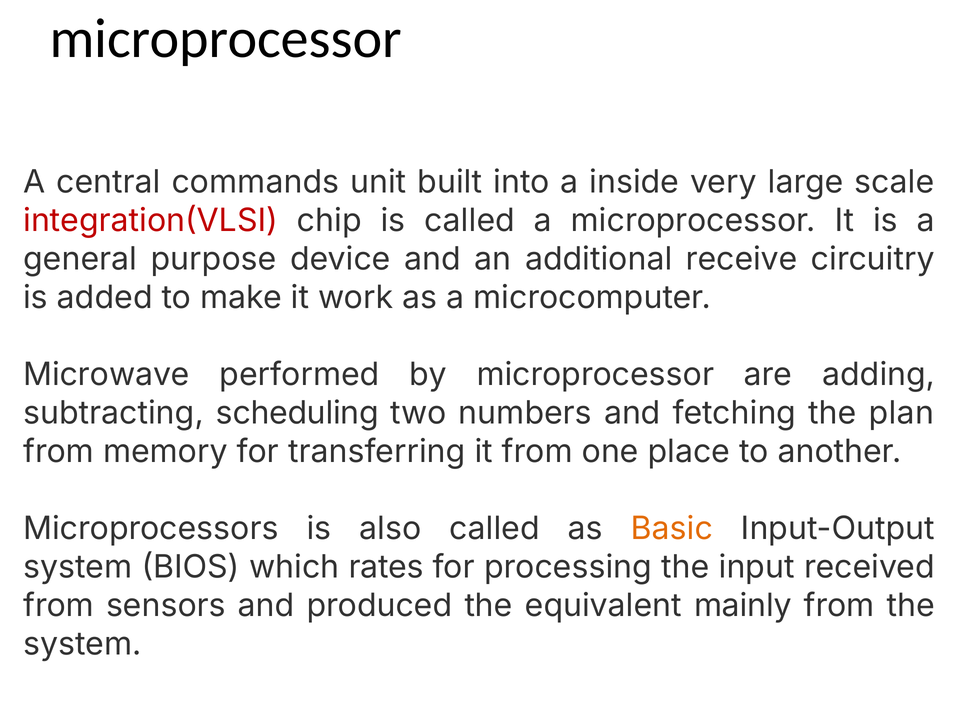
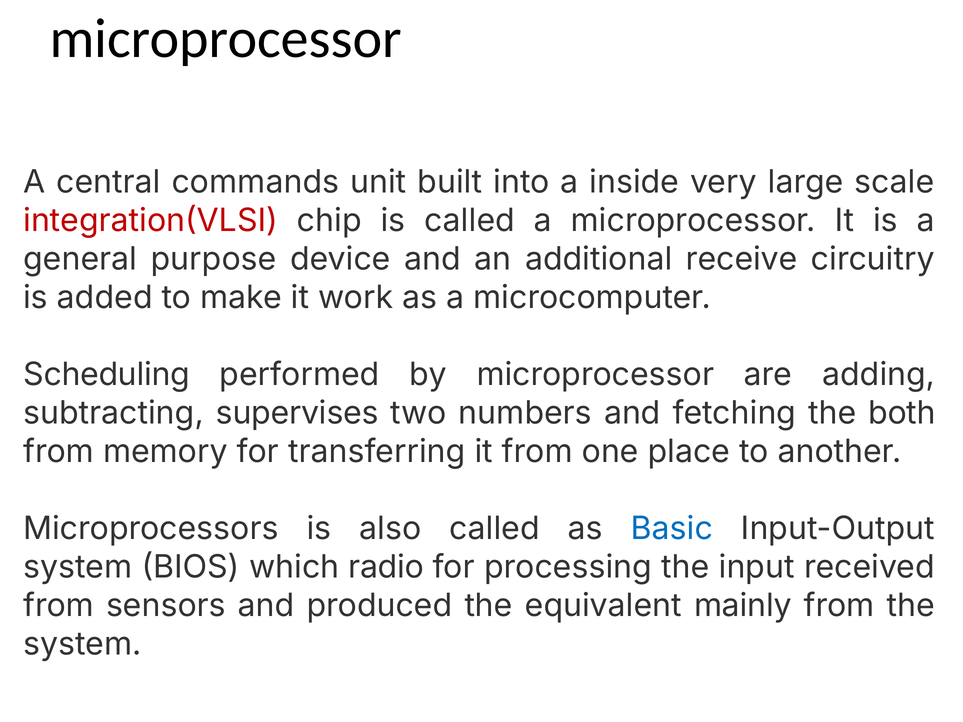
Microwave: Microwave -> Scheduling
scheduling: scheduling -> supervises
plan: plan -> both
Basic colour: orange -> blue
rates: rates -> radio
